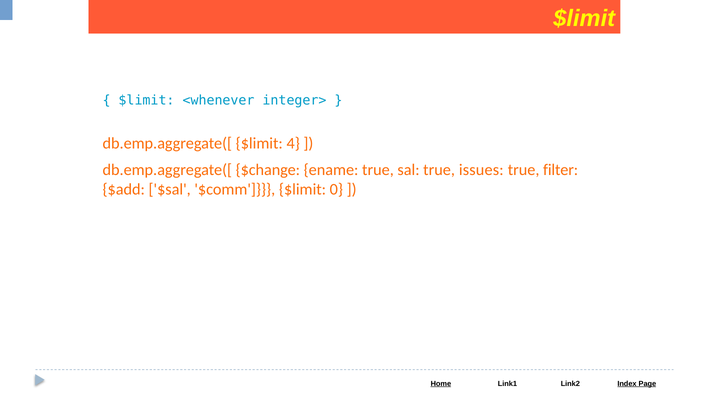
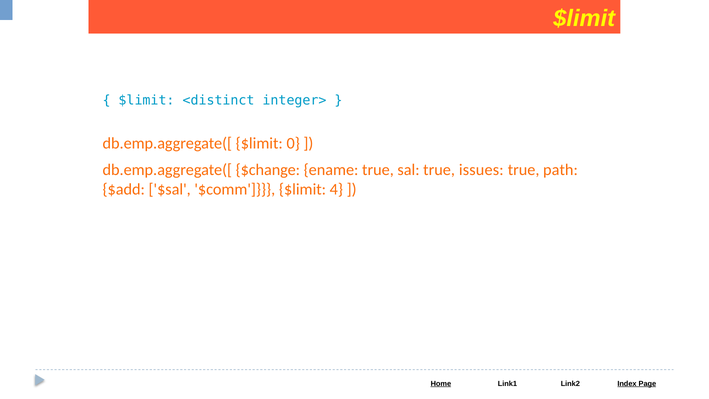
<whenever: <whenever -> <distinct
4: 4 -> 0
filter: filter -> path
0: 0 -> 4
